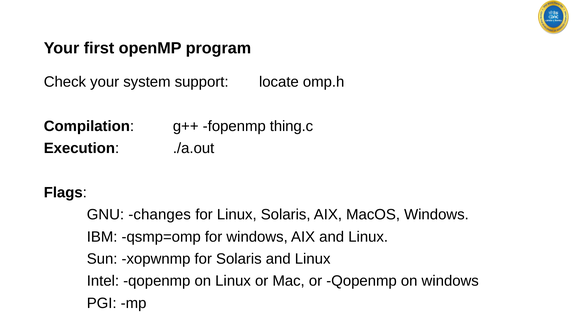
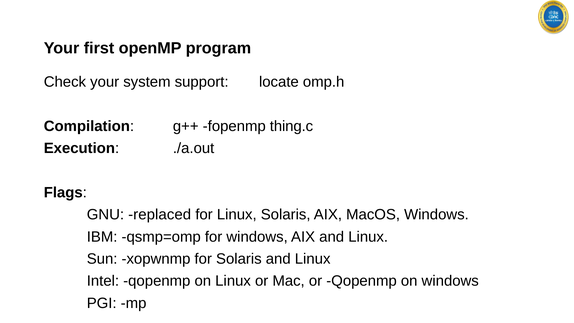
changes: changes -> replaced
